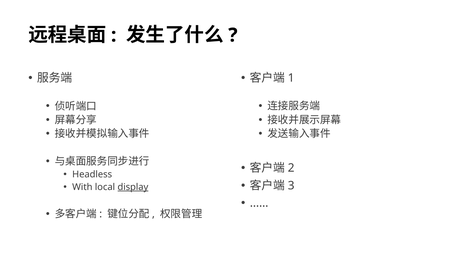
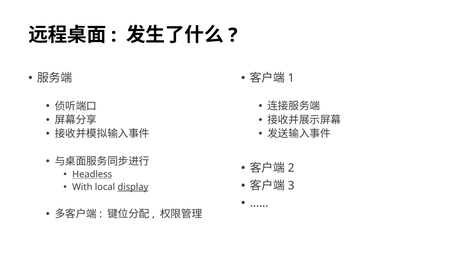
Headless underline: none -> present
